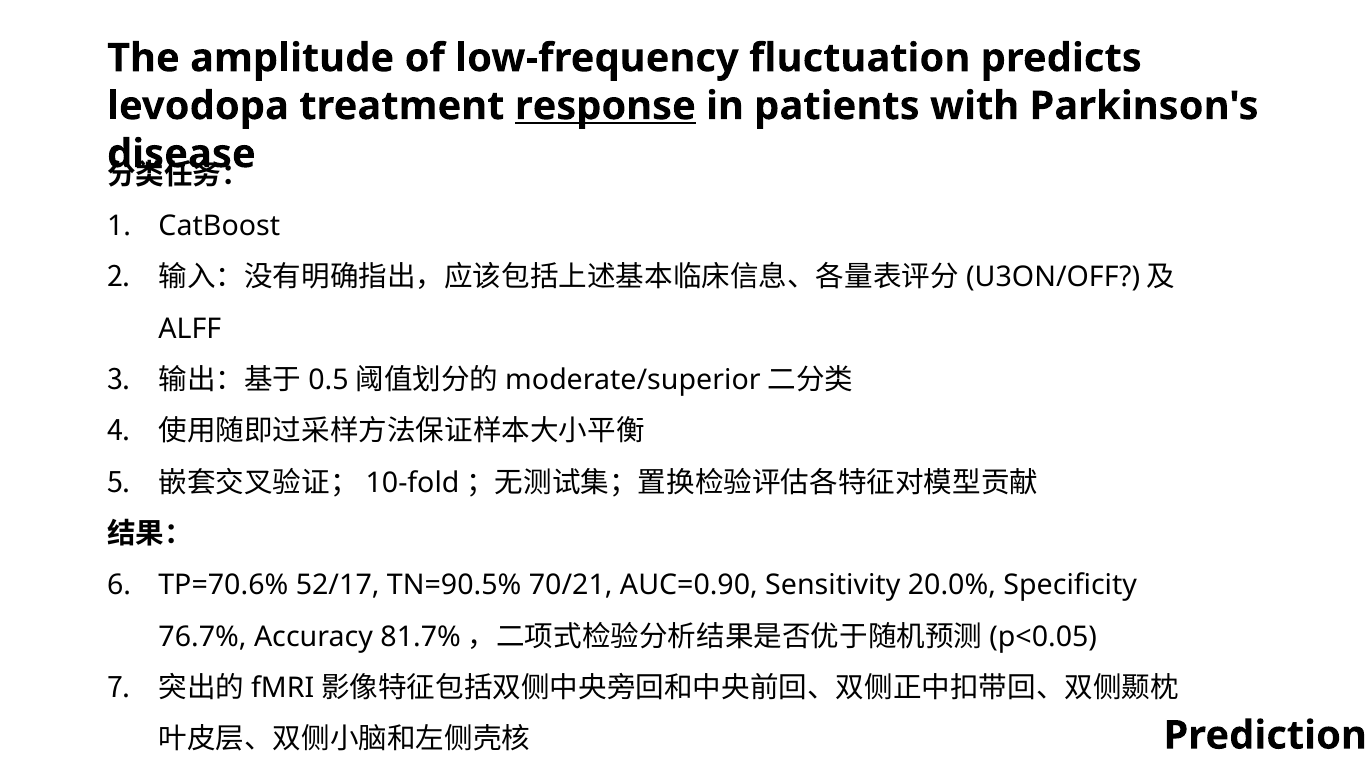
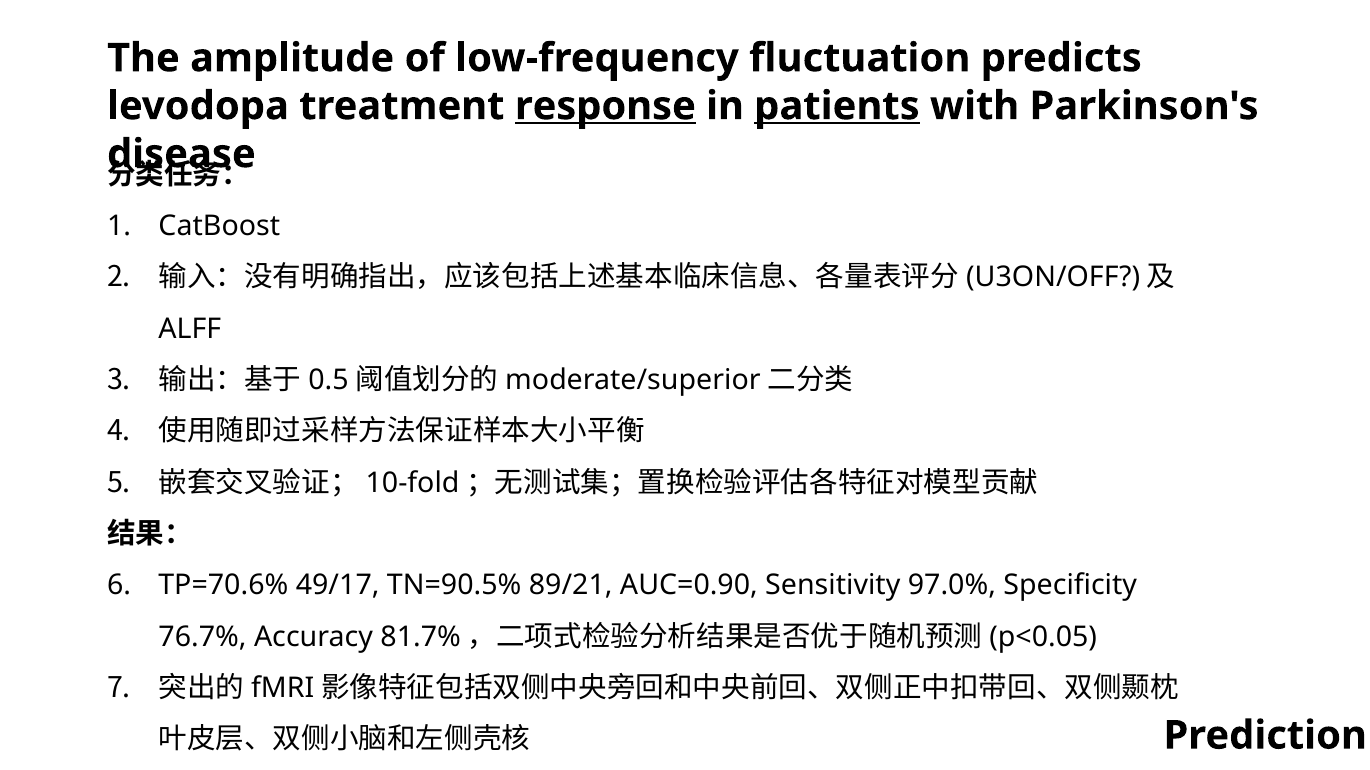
patients underline: none -> present
52/17: 52/17 -> 49/17
70/21: 70/21 -> 89/21
20.0%: 20.0% -> 97.0%
